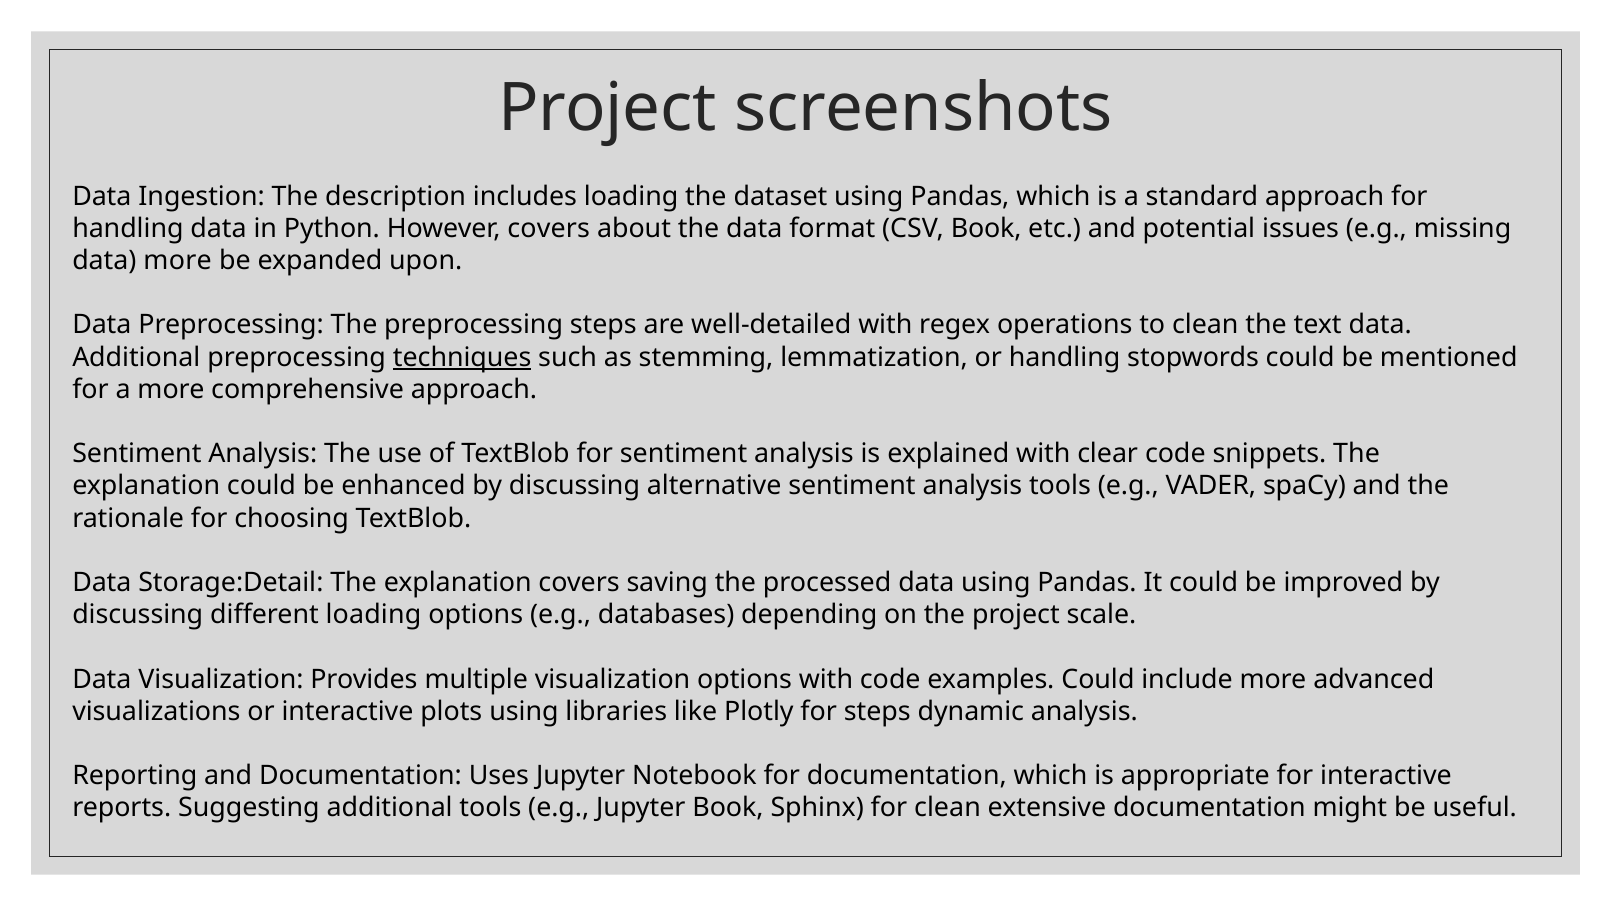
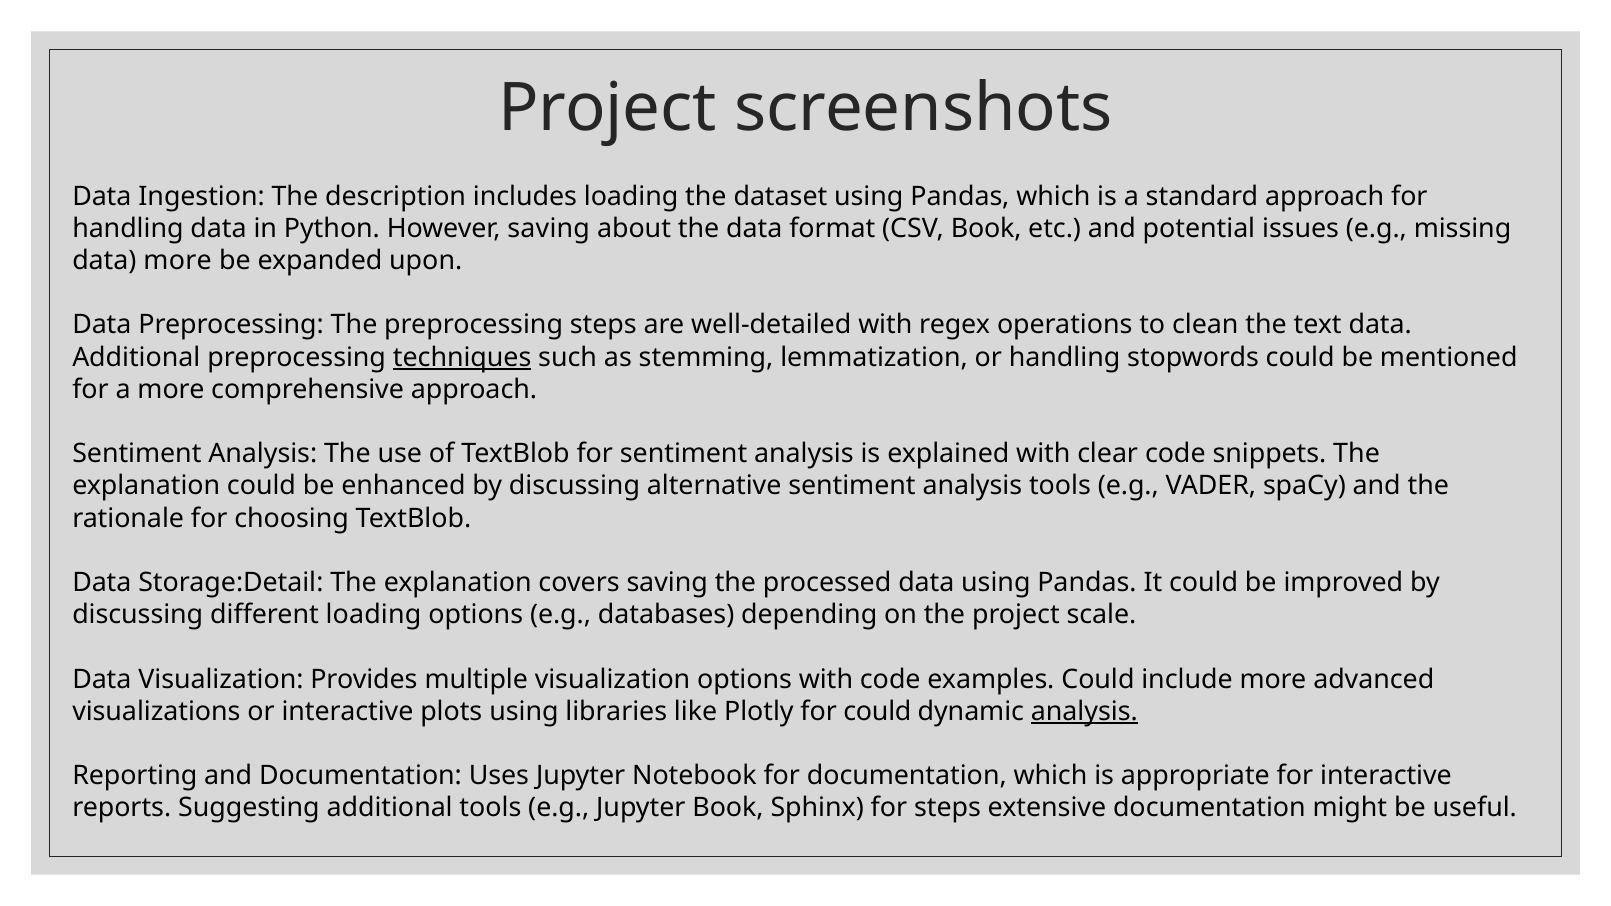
However covers: covers -> saving
for steps: steps -> could
analysis at (1084, 712) underline: none -> present
for clean: clean -> steps
